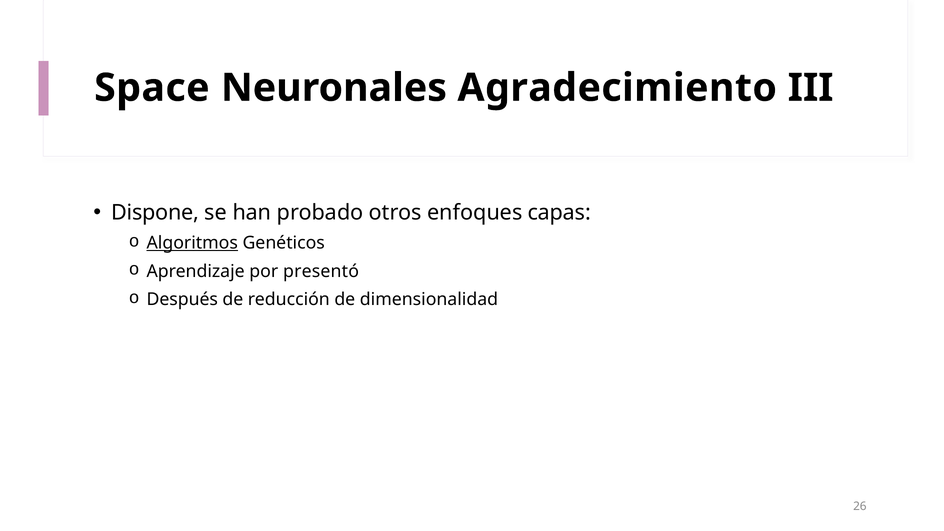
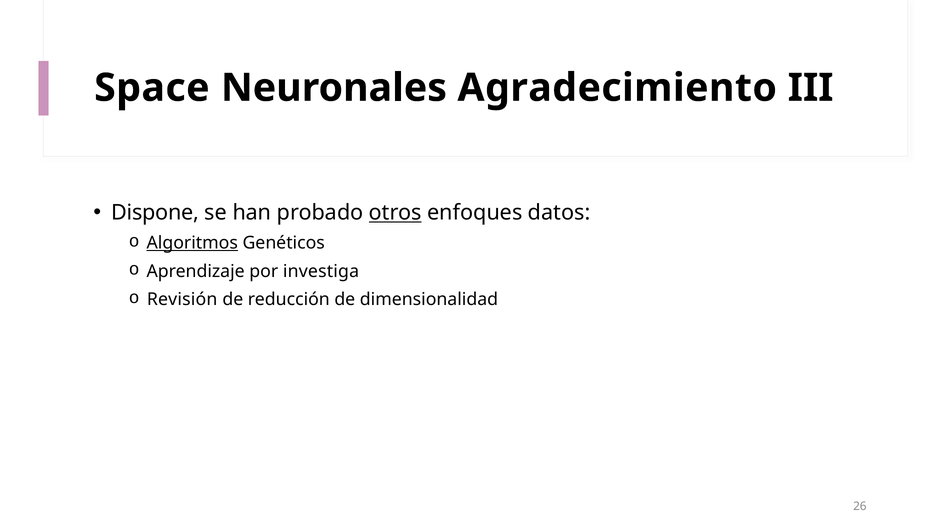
otros underline: none -> present
capas: capas -> datos
presentó: presentó -> investiga
Después: Después -> Revisión
